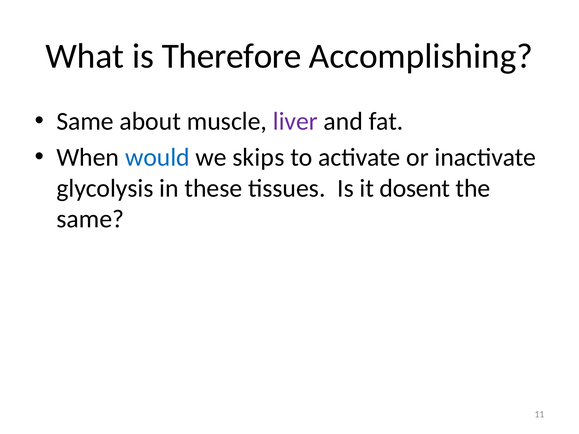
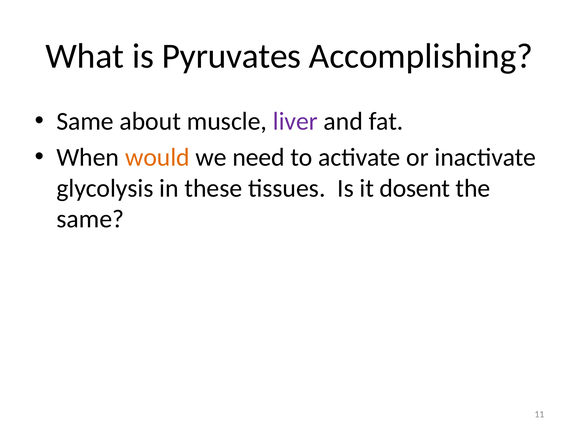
Therefore: Therefore -> Pyruvates
would colour: blue -> orange
skips: skips -> need
